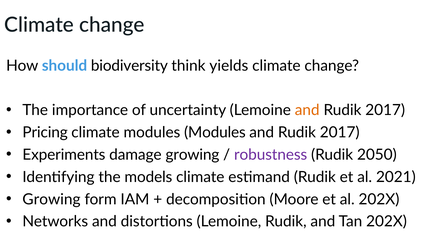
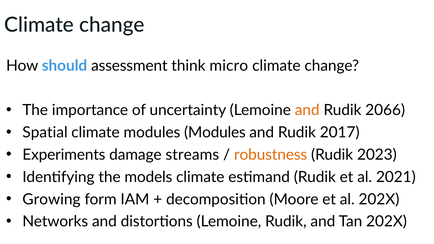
biodiversity: biodiversity -> assessment
yields: yields -> micro
2017 at (385, 110): 2017 -> 2066
Pricing: Pricing -> Spatial
damage growing: growing -> streams
robustness colour: purple -> orange
2050: 2050 -> 2023
